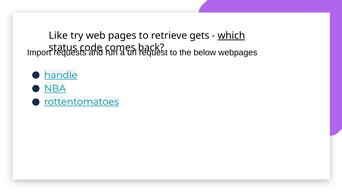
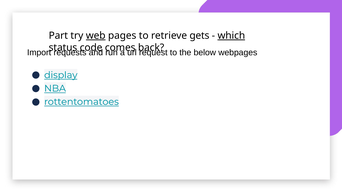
Like: Like -> Part
web underline: none -> present
handle: handle -> display
